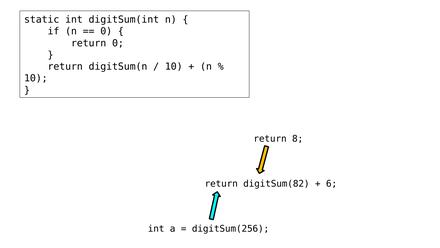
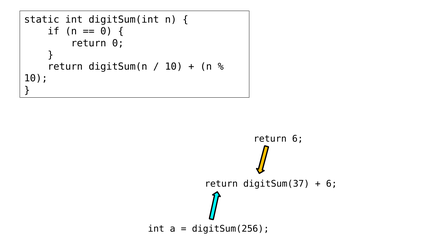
return 8: 8 -> 6
digitSum(82: digitSum(82 -> digitSum(37
